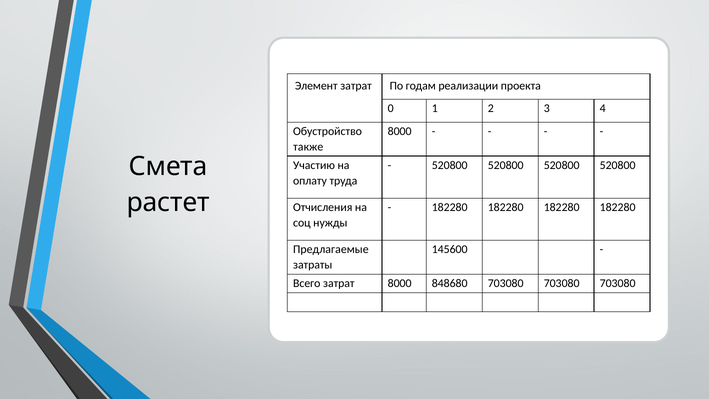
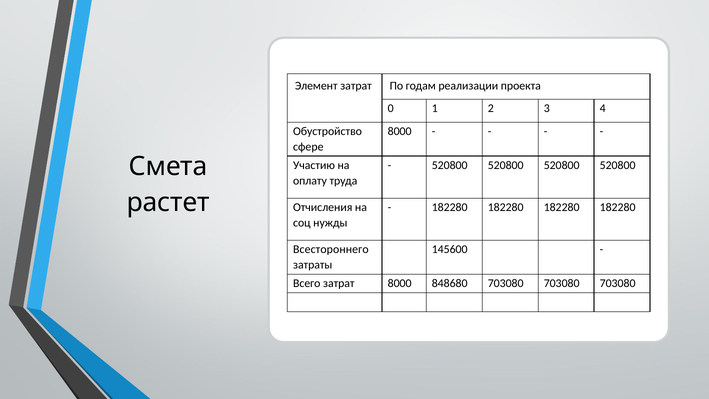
также: также -> сфере
Предлагаемые: Предлагаемые -> Всестороннего
